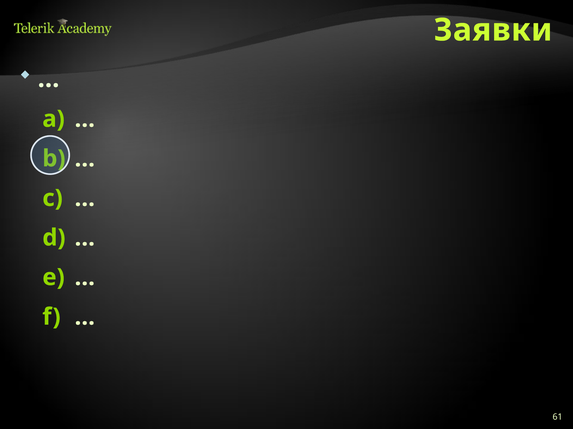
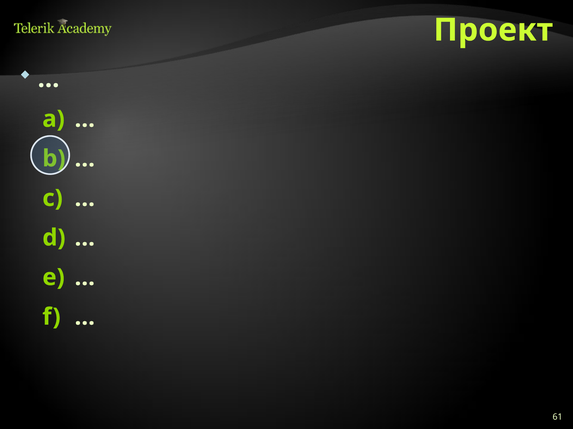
Заявки: Заявки -> Проект
